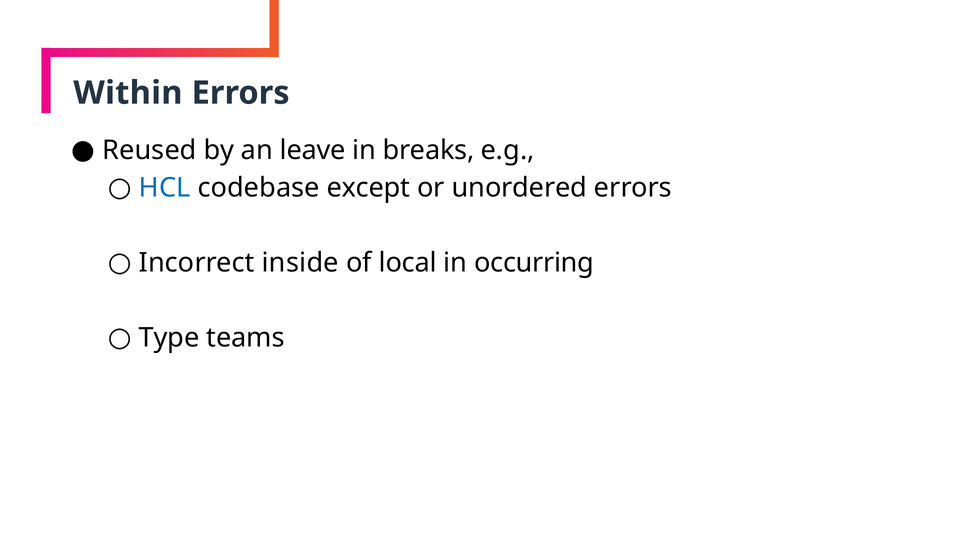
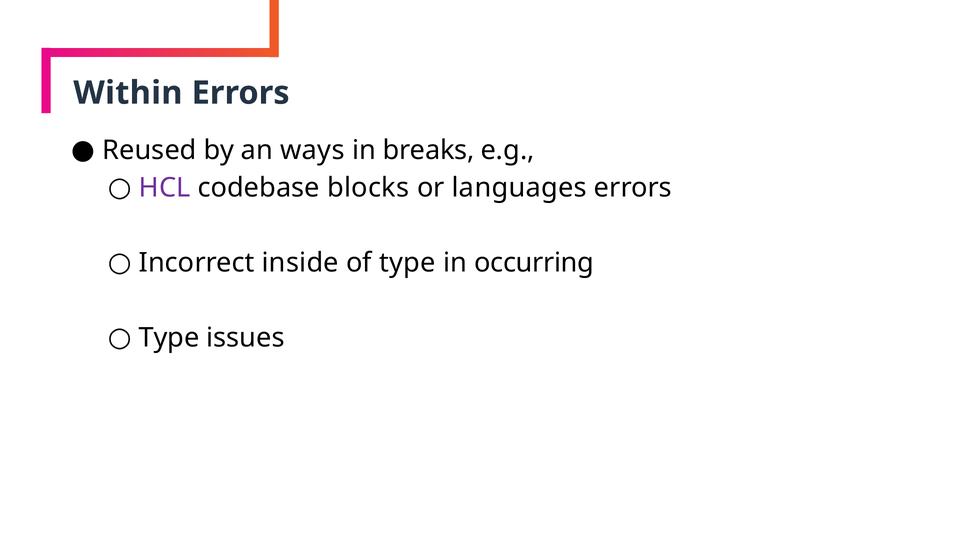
leave: leave -> ways
HCL colour: blue -> purple
except: except -> blocks
unordered: unordered -> languages
of local: local -> type
teams: teams -> issues
